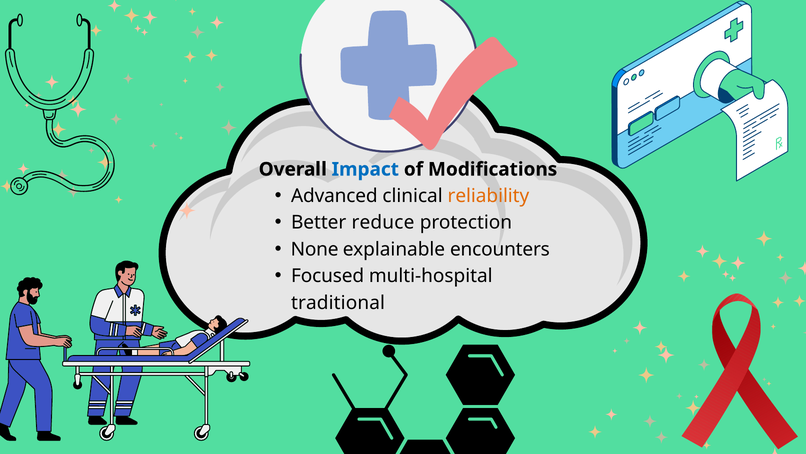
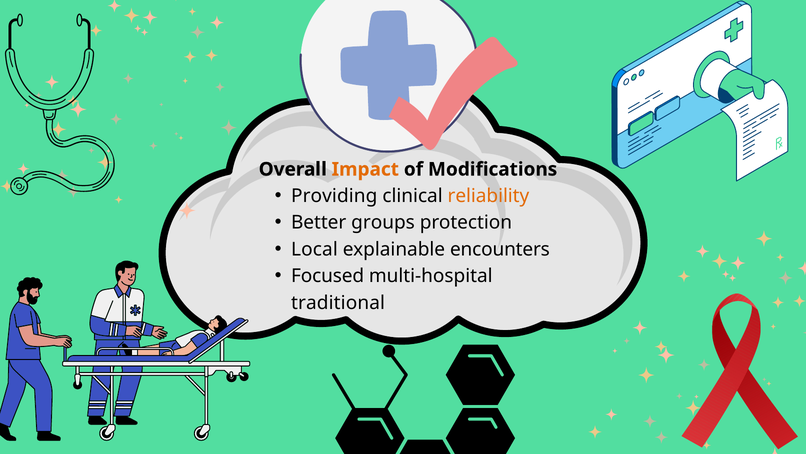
Impact colour: blue -> orange
Advanced: Advanced -> Providing
reduce: reduce -> groups
None: None -> Local
